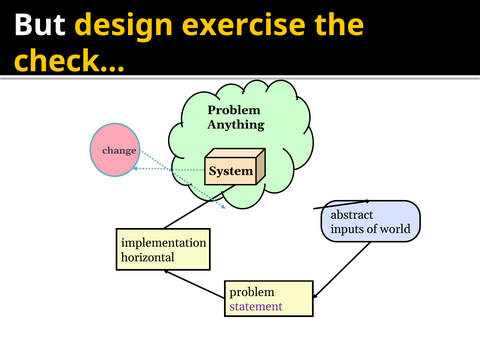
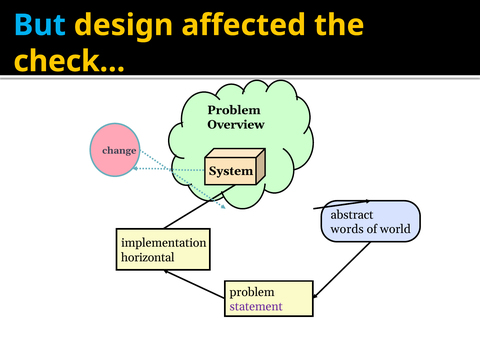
But colour: white -> light blue
exercise: exercise -> affected
Anything: Anything -> Overview
inputs: inputs -> words
